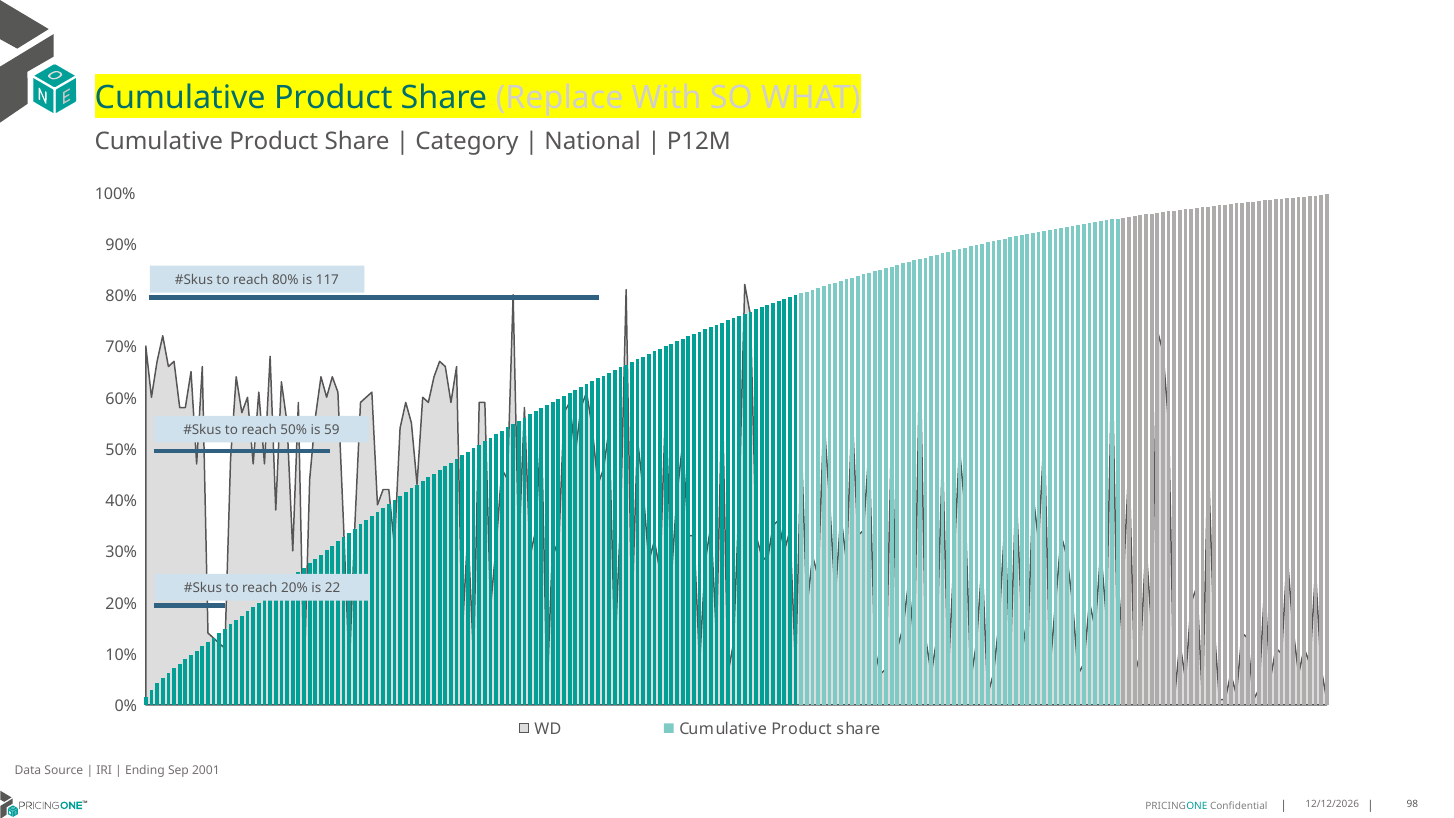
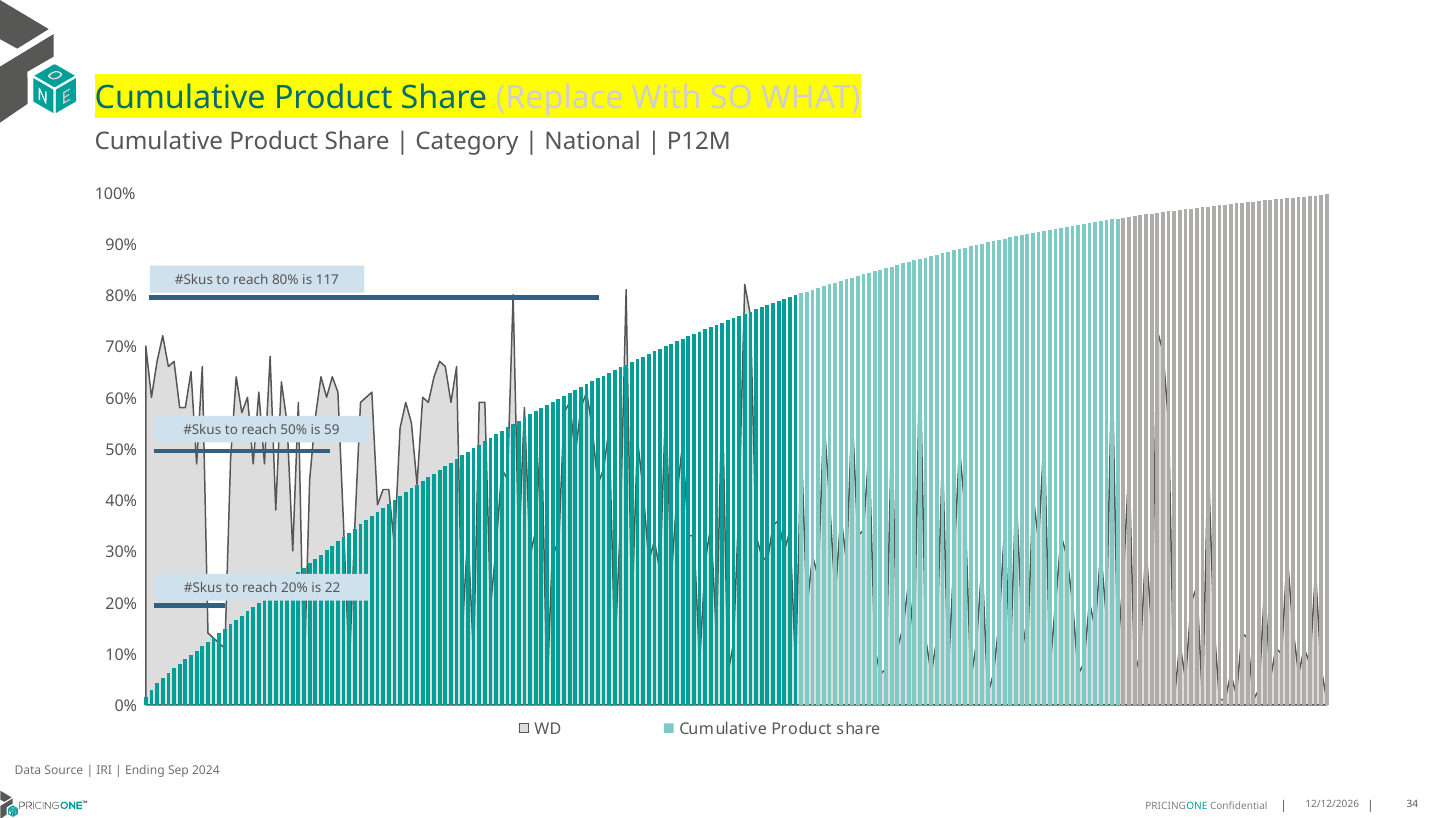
2001: 2001 -> 2024
98: 98 -> 34
